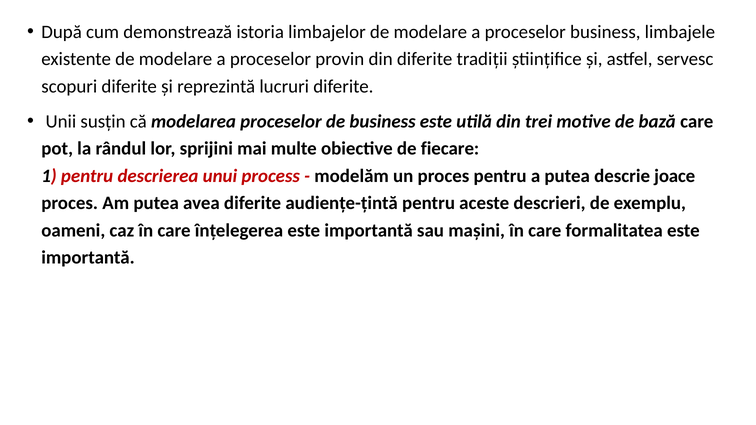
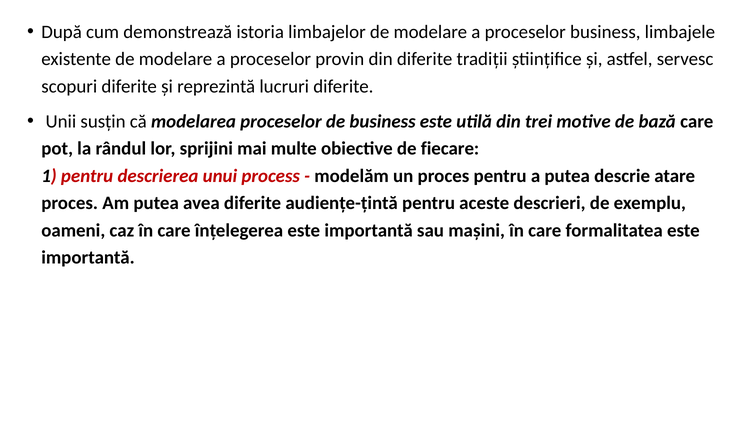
joace: joace -> atare
